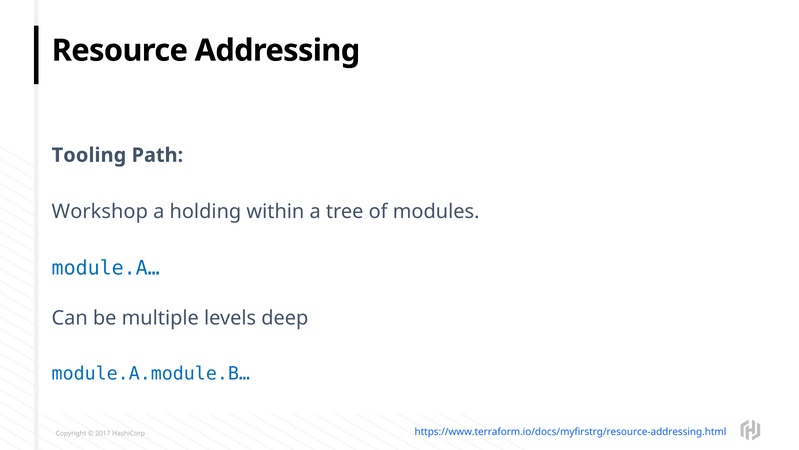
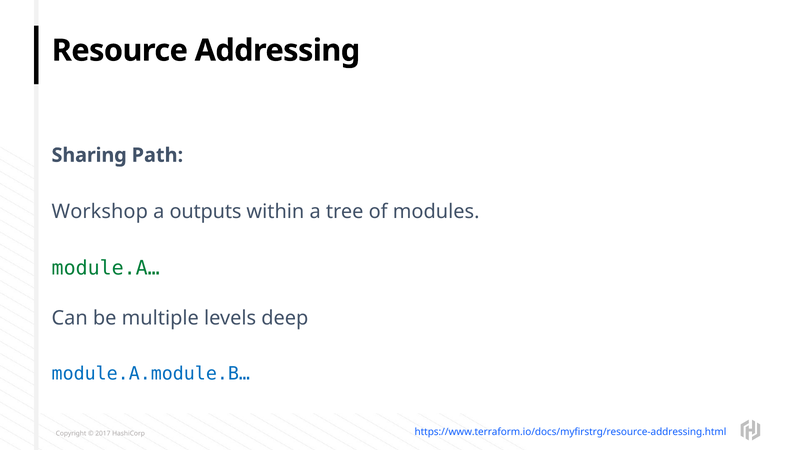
Tooling: Tooling -> Sharing
holding: holding -> outputs
module.A… colour: blue -> green
